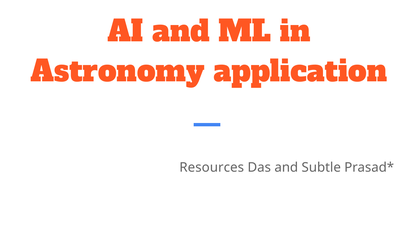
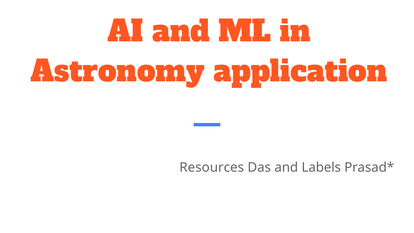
Subtle: Subtle -> Labels
